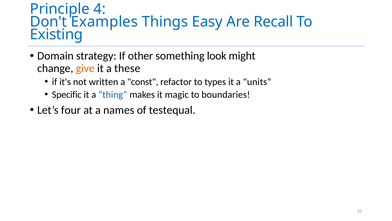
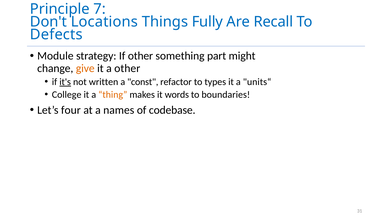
4: 4 -> 7
Examples: Examples -> Locations
Easy: Easy -> Fully
Existing: Existing -> Defects
Domain: Domain -> Module
look: look -> part
a these: these -> other
it's underline: none -> present
Specific: Specific -> College
thing colour: blue -> orange
magic: magic -> words
testequal: testequal -> codebase
